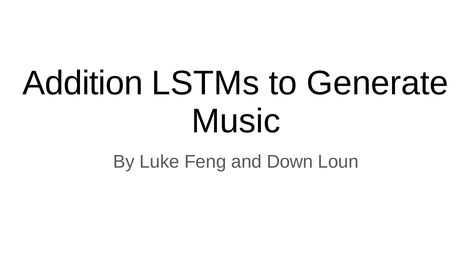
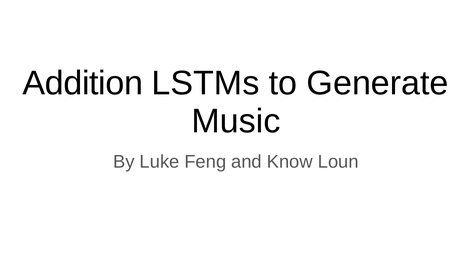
Down: Down -> Know
